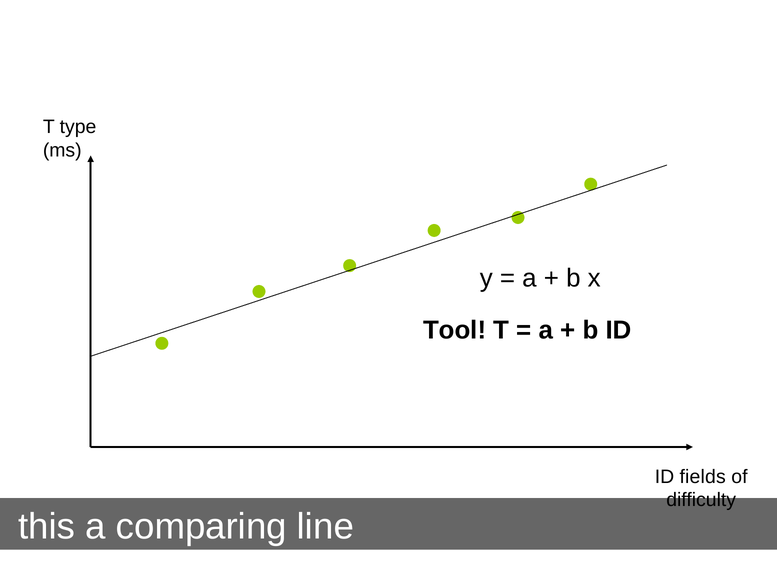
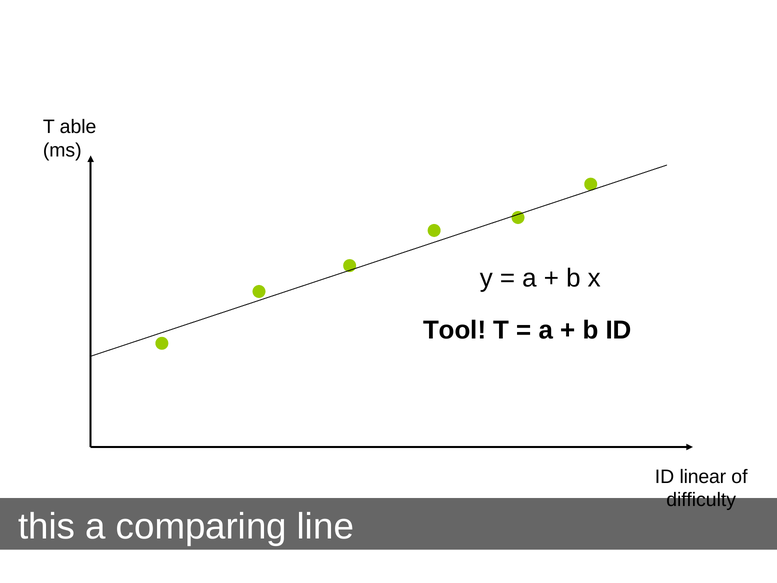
type: type -> able
fields: fields -> linear
